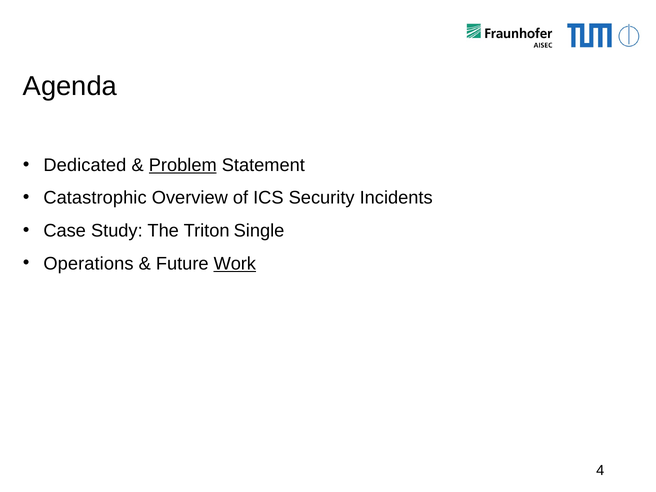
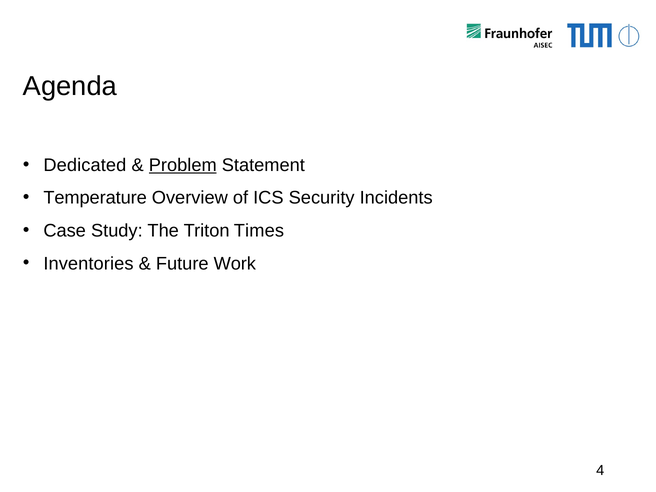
Catastrophic: Catastrophic -> Temperature
Single: Single -> Times
Operations: Operations -> Inventories
Work underline: present -> none
